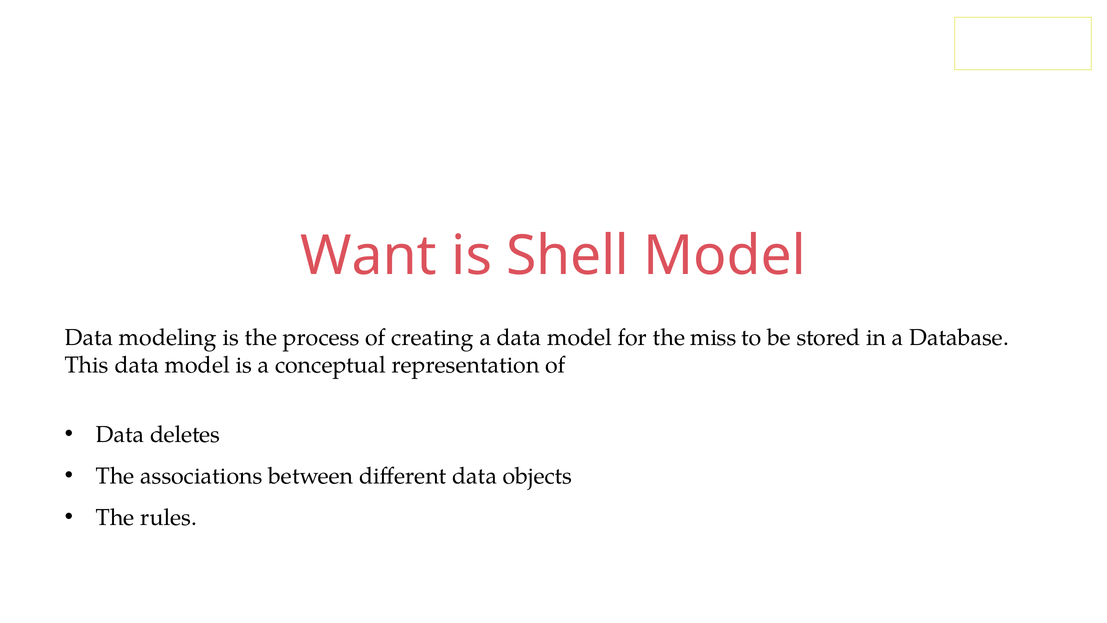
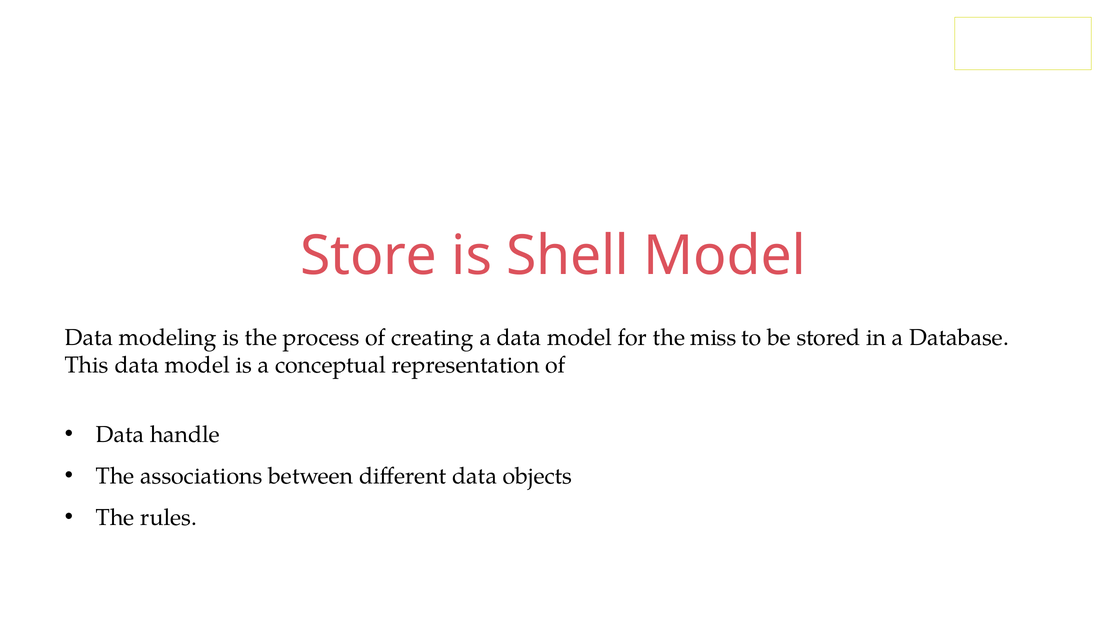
Want: Want -> Store
deletes: deletes -> handle
